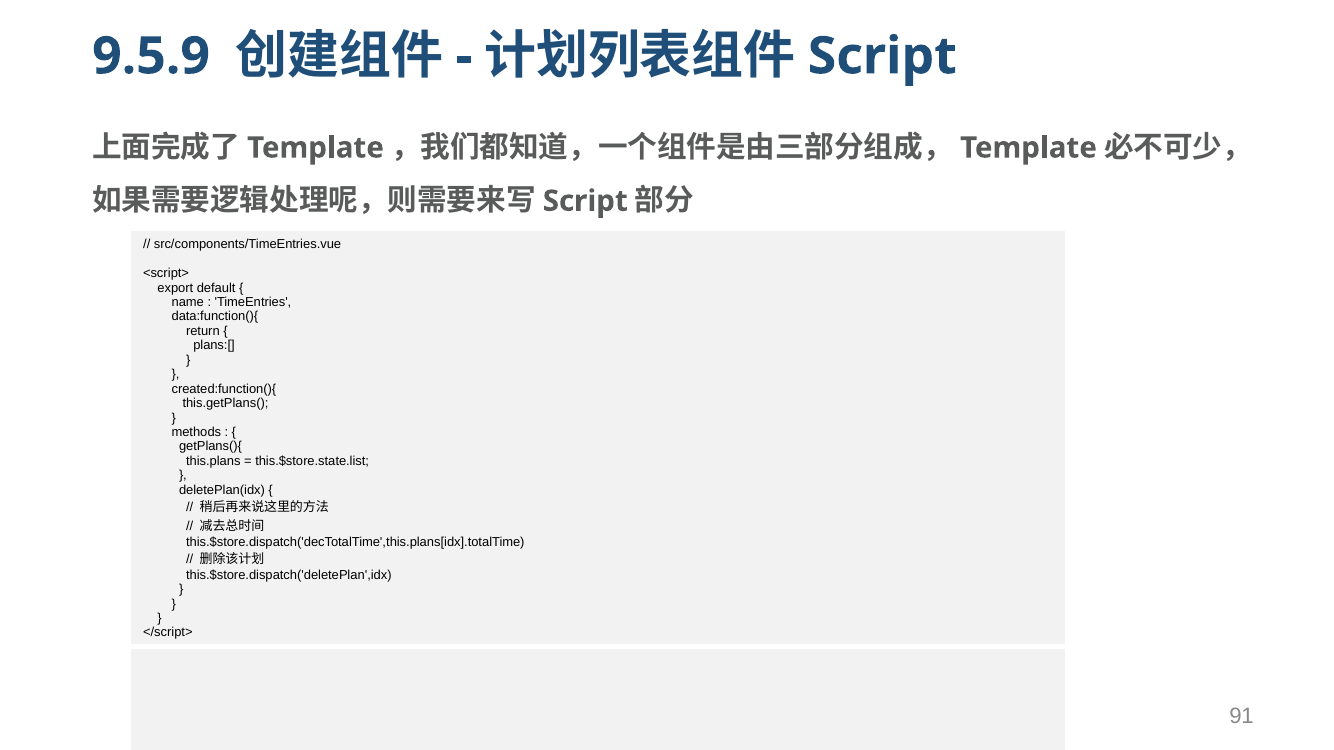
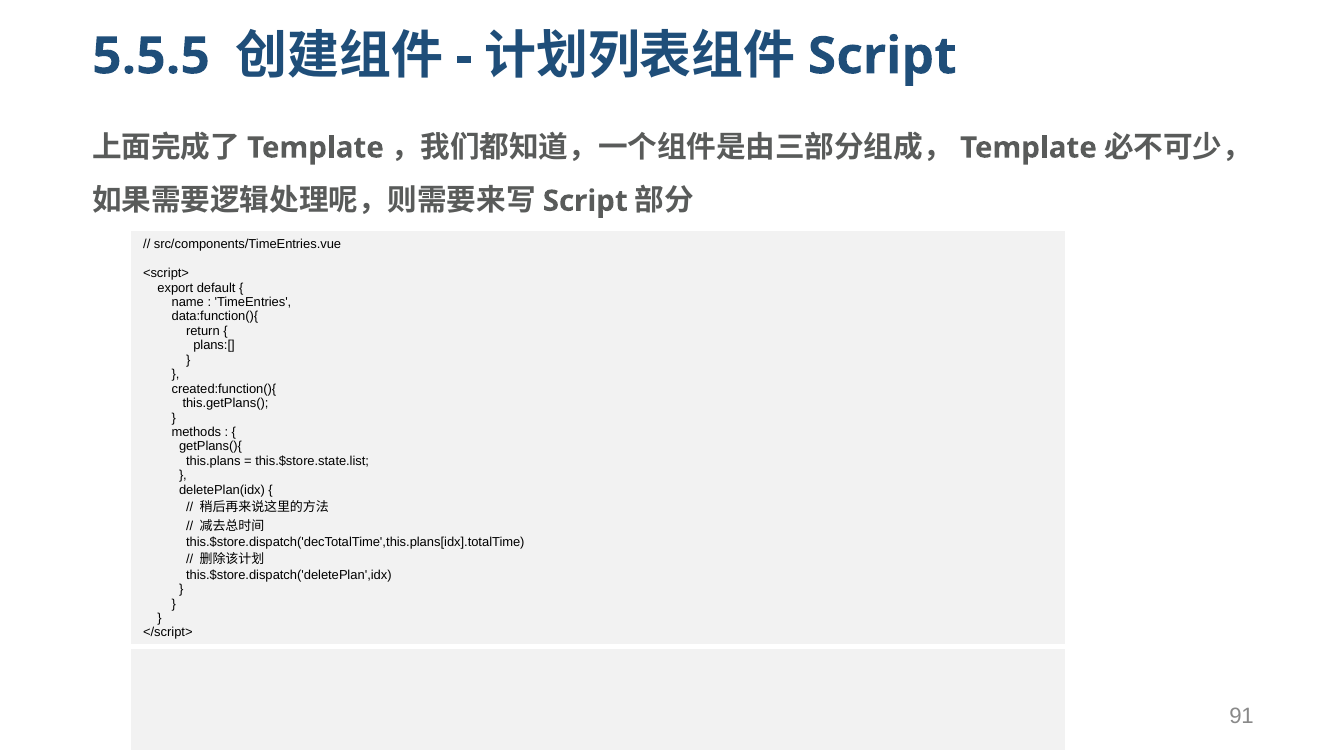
9.5.9: 9.5.9 -> 5.5.5
